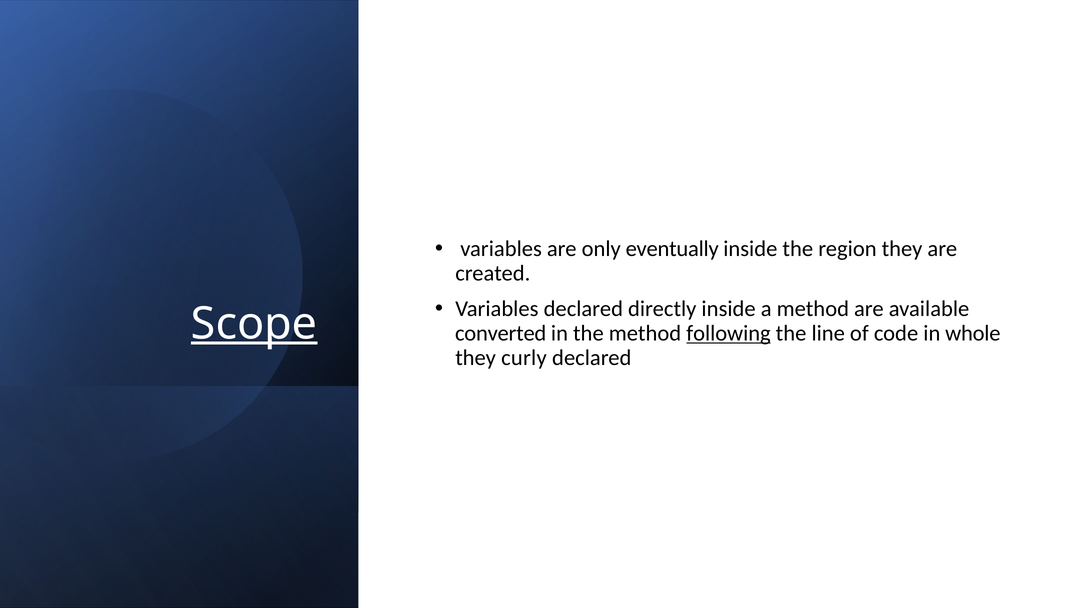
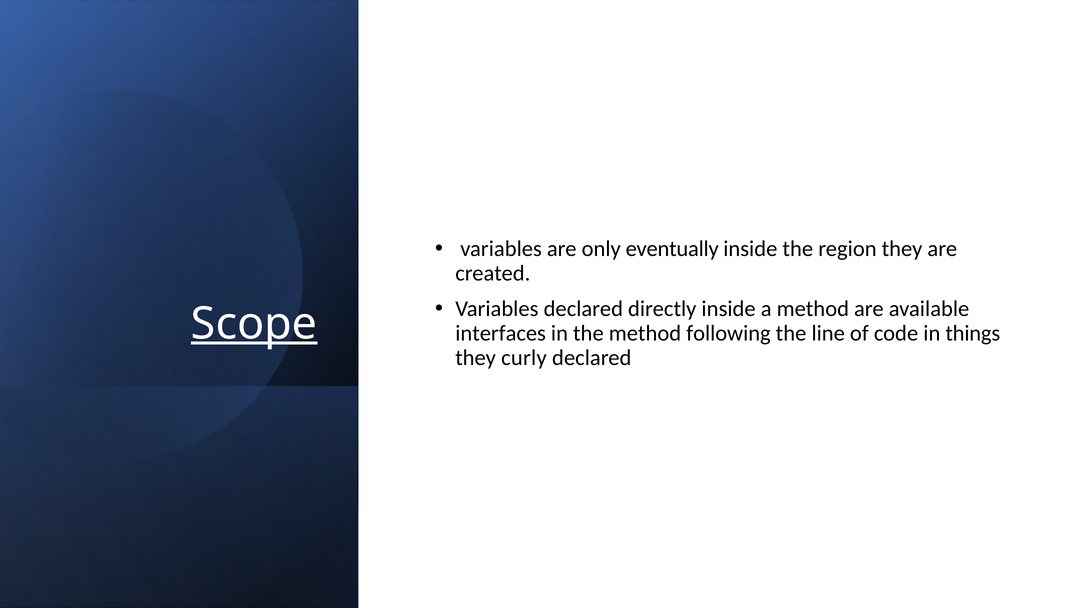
converted: converted -> interfaces
following underline: present -> none
whole: whole -> things
